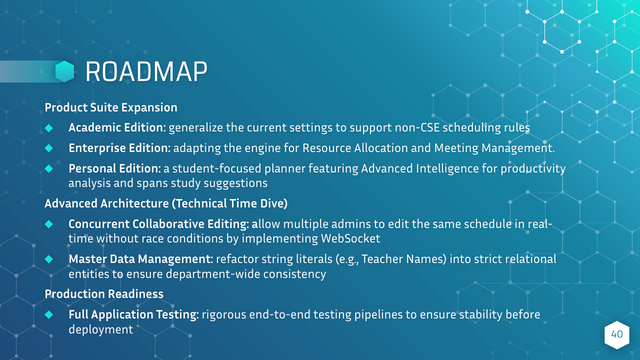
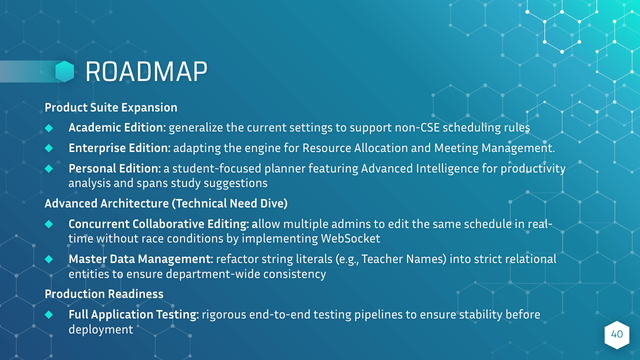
Technical Time: Time -> Need
